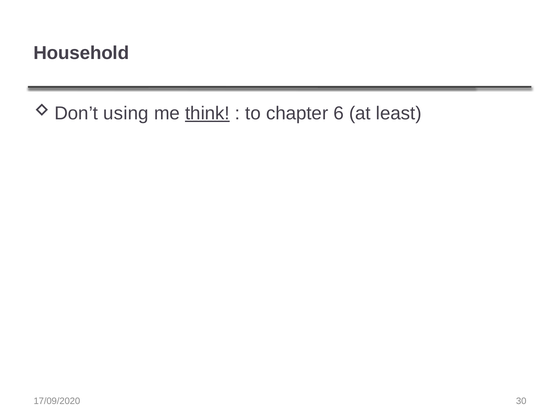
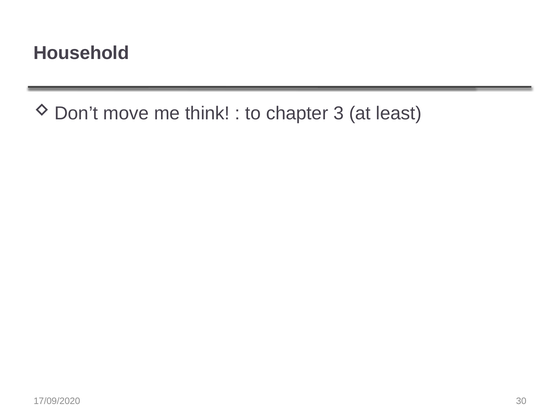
using: using -> move
think underline: present -> none
6: 6 -> 3
